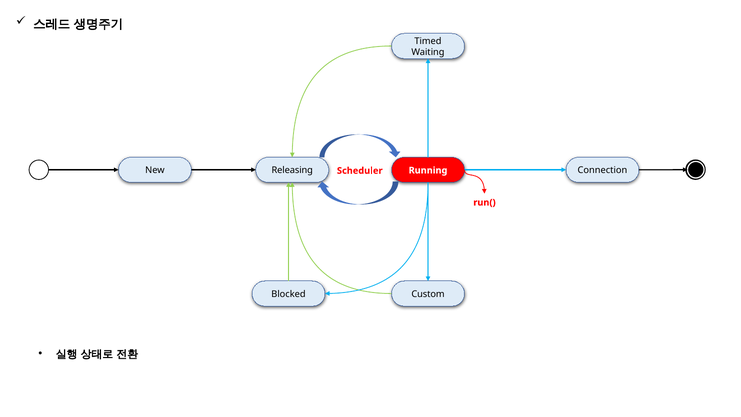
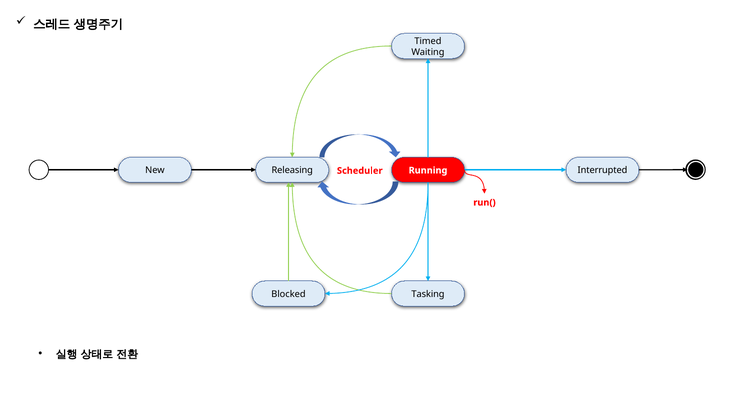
Connection: Connection -> Interrupted
Custom: Custom -> Tasking
